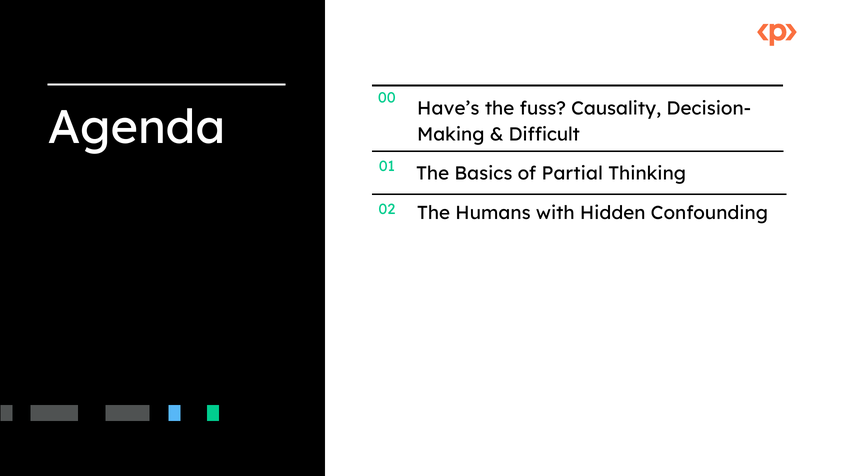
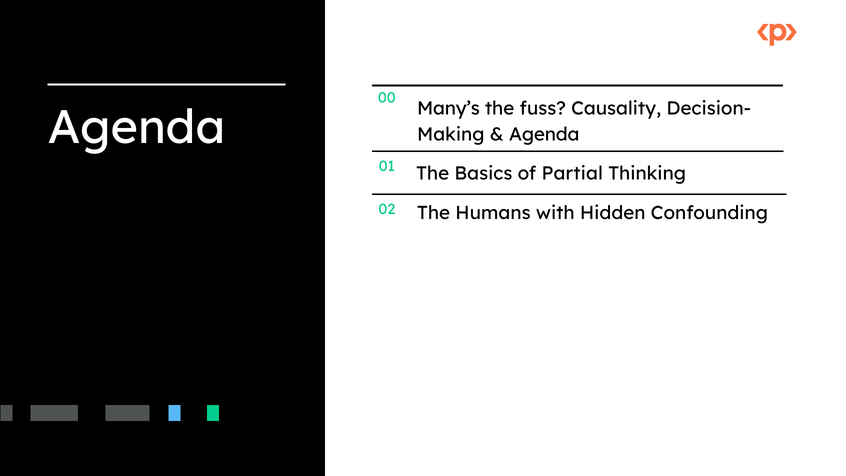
Have’s: Have’s -> Many’s
Difficult at (544, 135): Difficult -> Agenda
